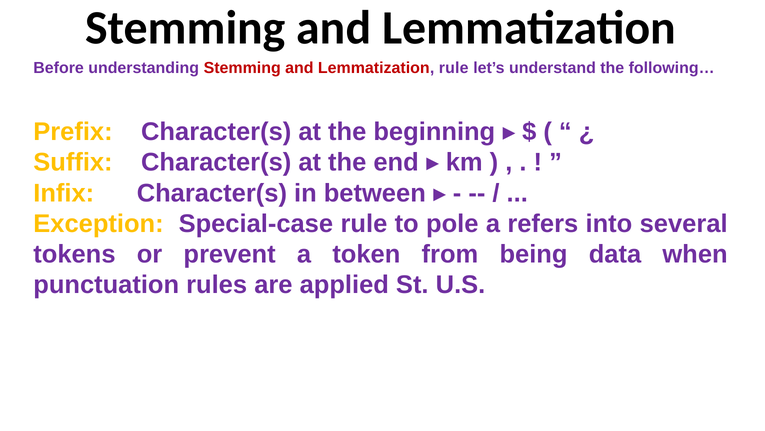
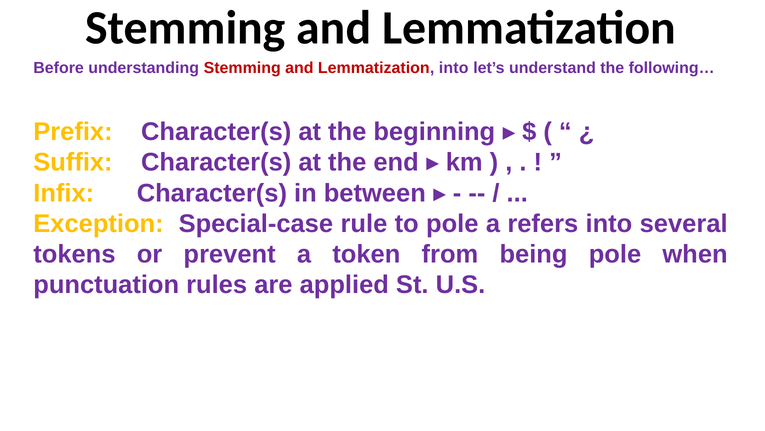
Lemmatization rule: rule -> into
being data: data -> pole
